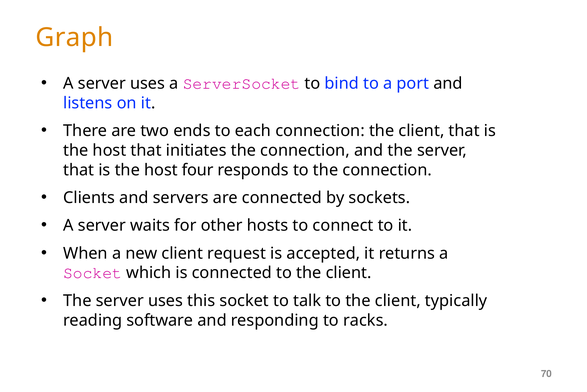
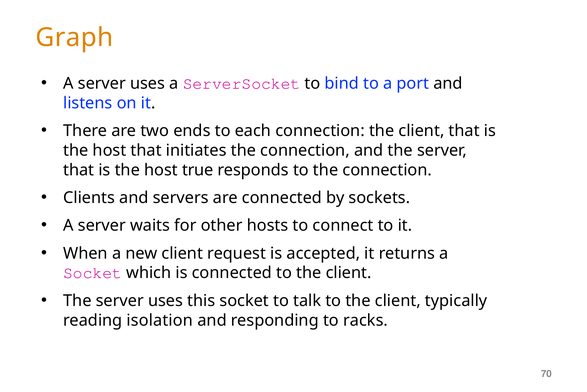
four: four -> true
software: software -> isolation
